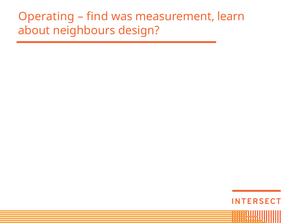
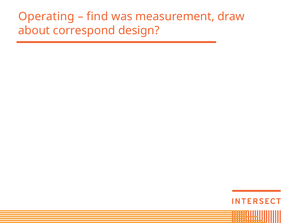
learn: learn -> draw
neighbours: neighbours -> correspond
